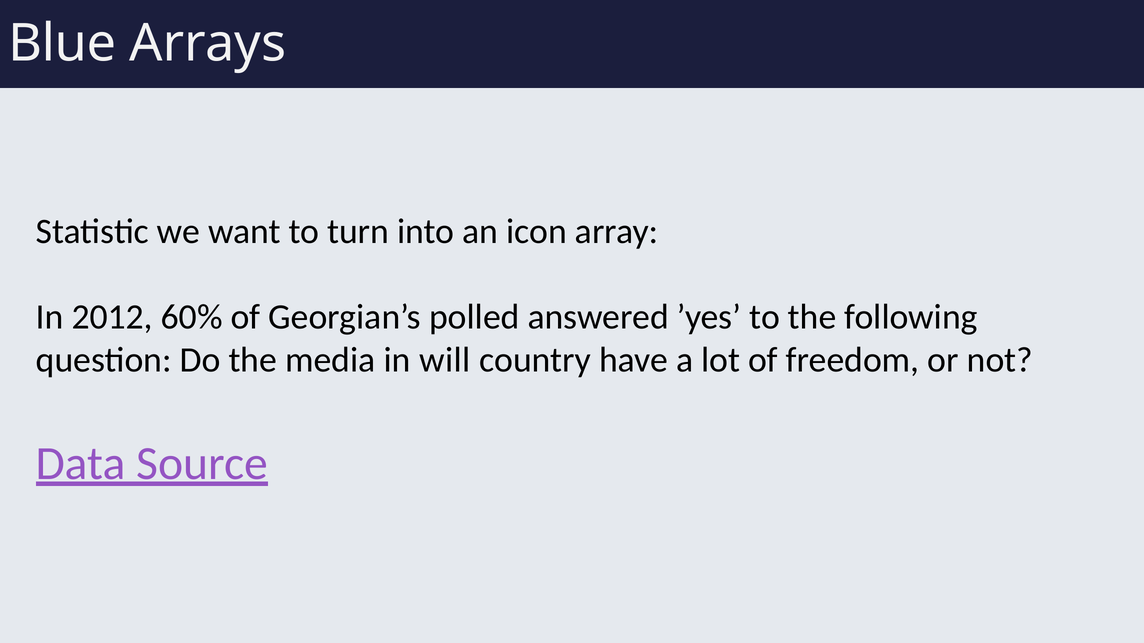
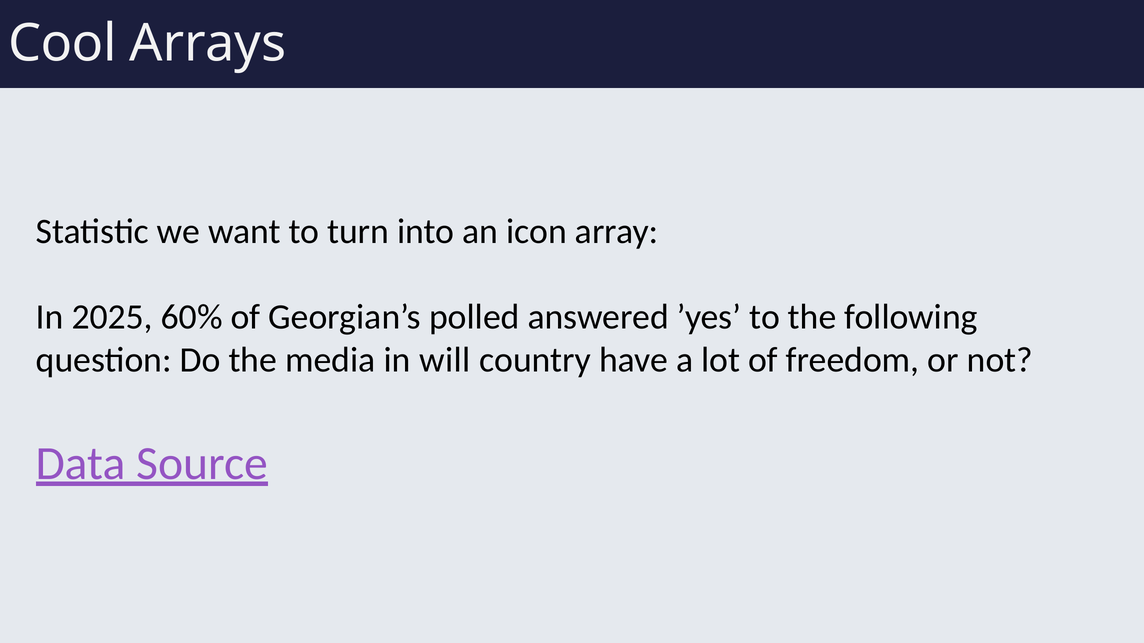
Blue: Blue -> Cool
2012: 2012 -> 2025
